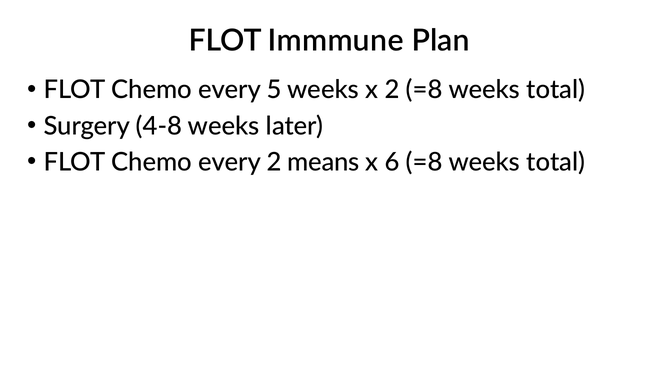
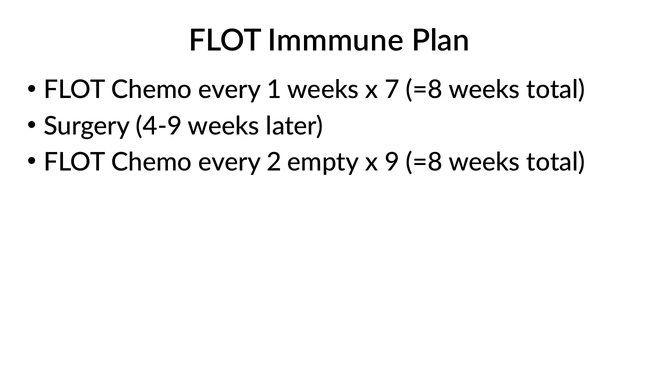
5: 5 -> 1
x 2: 2 -> 7
4-8: 4-8 -> 4-9
means: means -> empty
6: 6 -> 9
